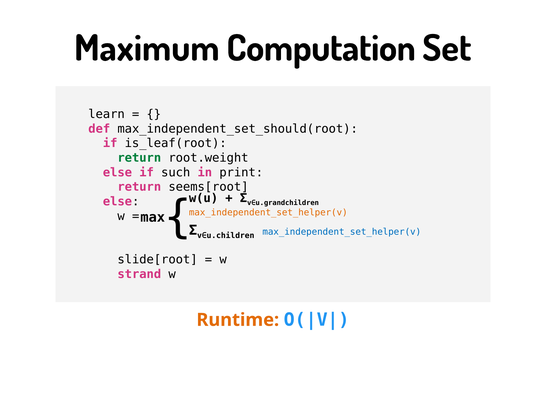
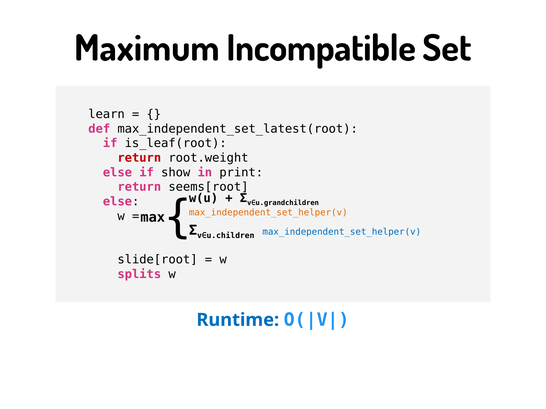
Computation: Computation -> Incompatible
max_independent_set_should(root: max_independent_set_should(root -> max_independent_set_latest(root
return at (139, 158) colour: green -> red
such: such -> show
strand: strand -> splits
Runtime colour: orange -> blue
